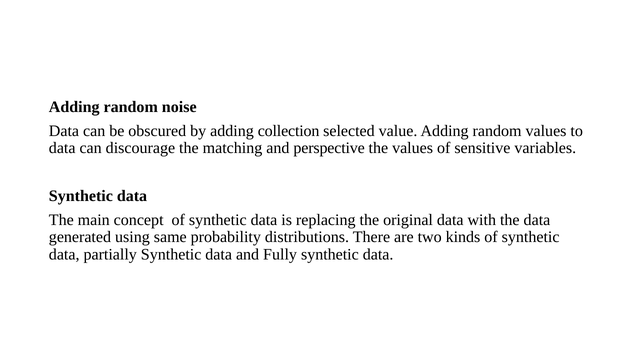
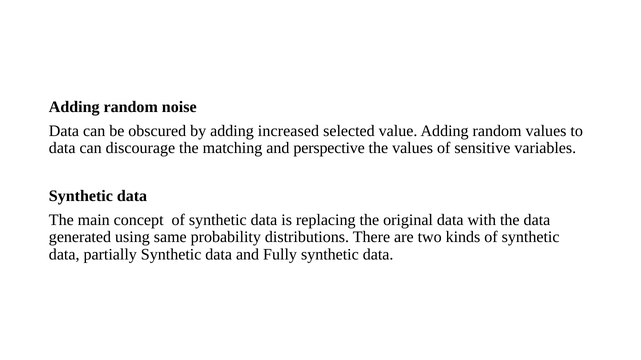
collection: collection -> increased
